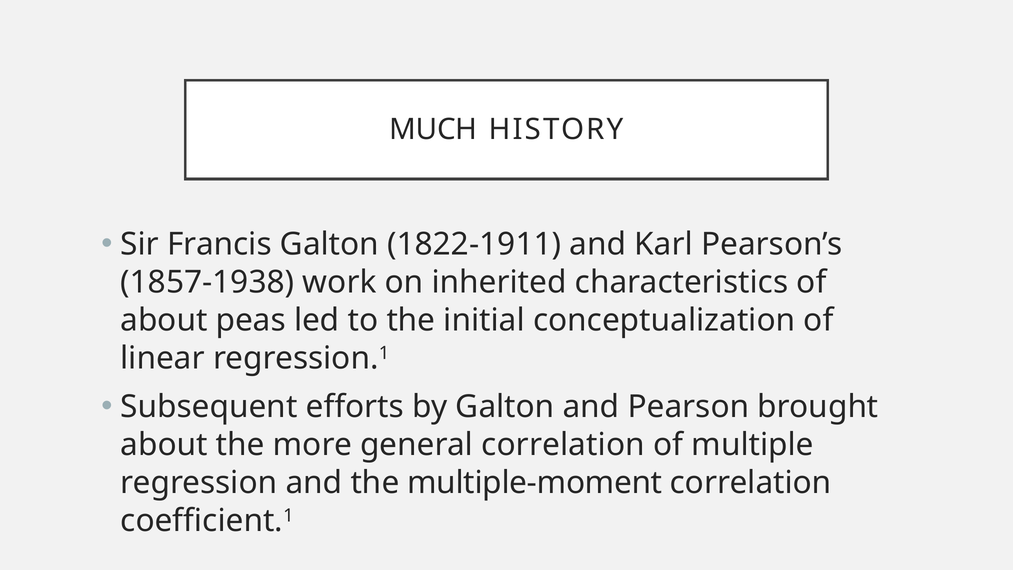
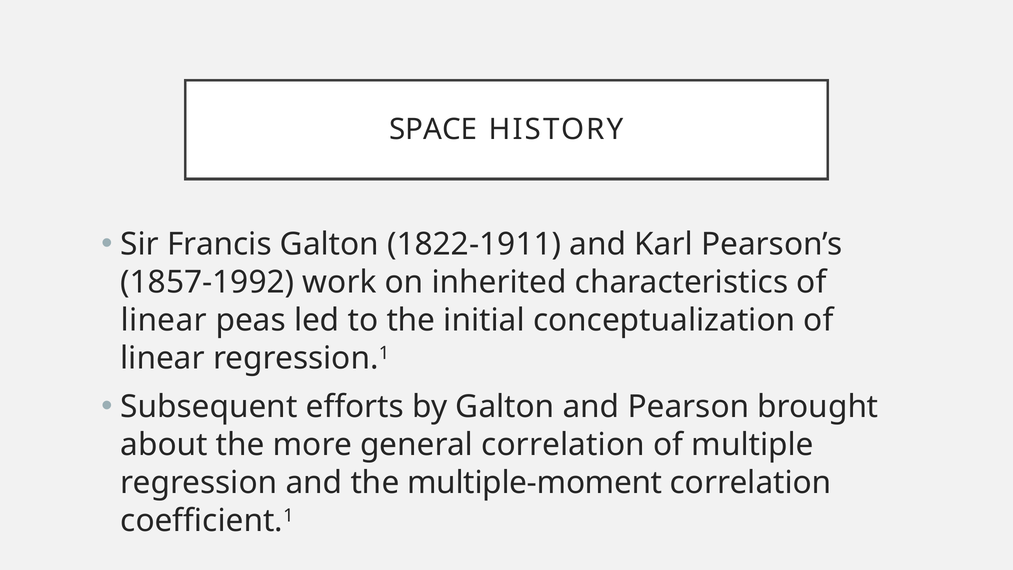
MUCH: MUCH -> SPACE
1857-1938: 1857-1938 -> 1857-1992
about at (164, 320): about -> linear
